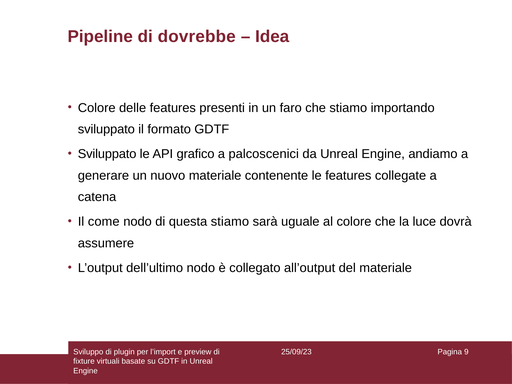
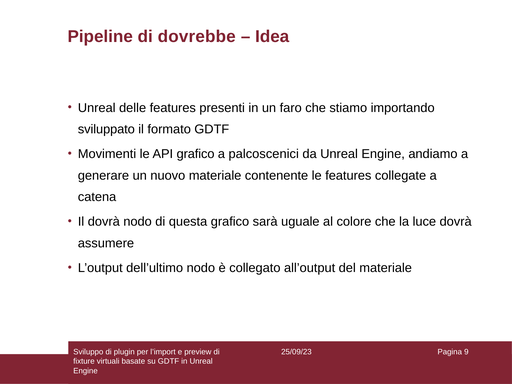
Colore at (97, 108): Colore -> Unreal
Sviluppato at (107, 154): Sviluppato -> Movimenti
Il come: come -> dovrà
questa stiamo: stiamo -> grafico
